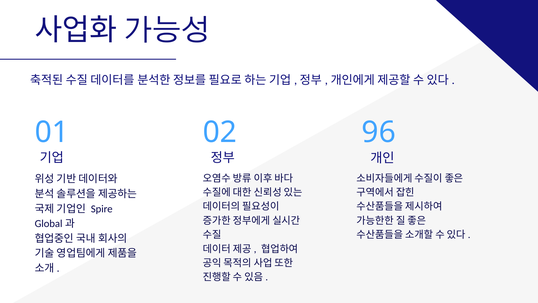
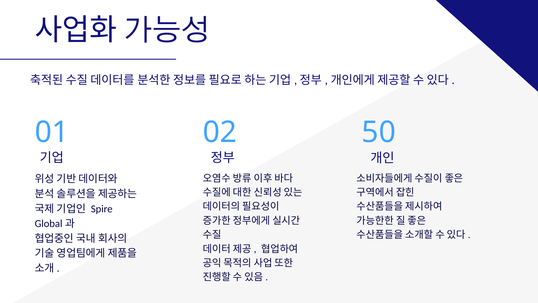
96: 96 -> 50
